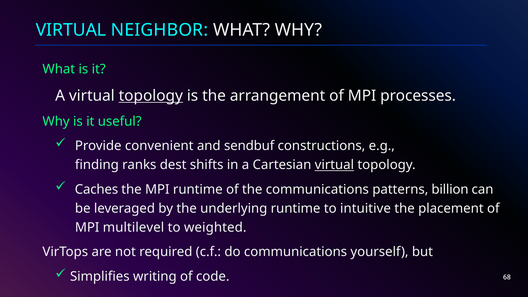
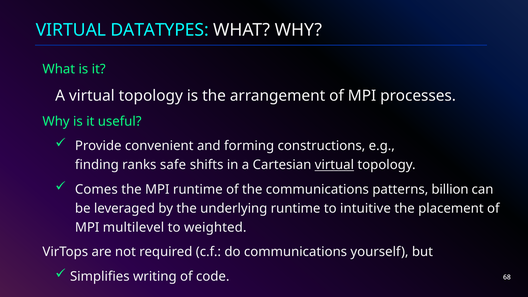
NEIGHBOR: NEIGHBOR -> DATATYPES
topology at (151, 96) underline: present -> none
sendbuf: sendbuf -> forming
dest: dest -> safe
Caches: Caches -> Comes
